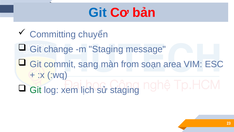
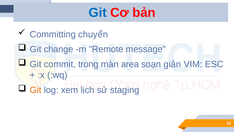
m Staging: Staging -> Remote
sang: sang -> trong
from: from -> area
area: area -> giản
Git at (36, 90) colour: green -> orange
